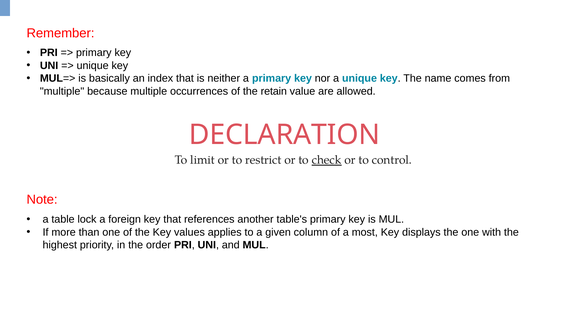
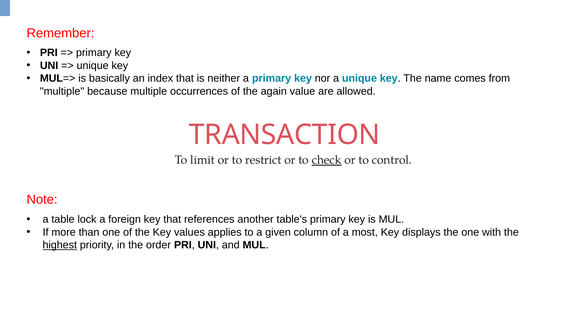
retain: retain -> again
DECLARATION: DECLARATION -> TRANSACTION
highest underline: none -> present
